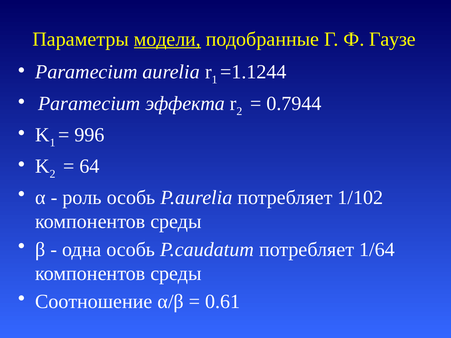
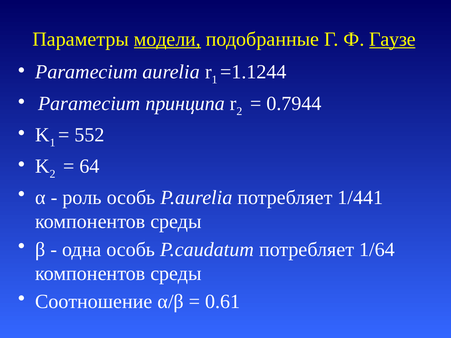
Гаузе underline: none -> present
эффекта: эффекта -> принципа
996: 996 -> 552
1/102: 1/102 -> 1/441
